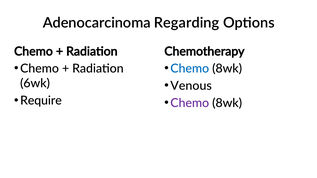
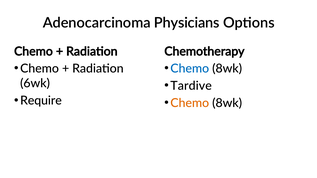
Regarding: Regarding -> Physicians
Venous: Venous -> Tardive
Chemo at (190, 103) colour: purple -> orange
